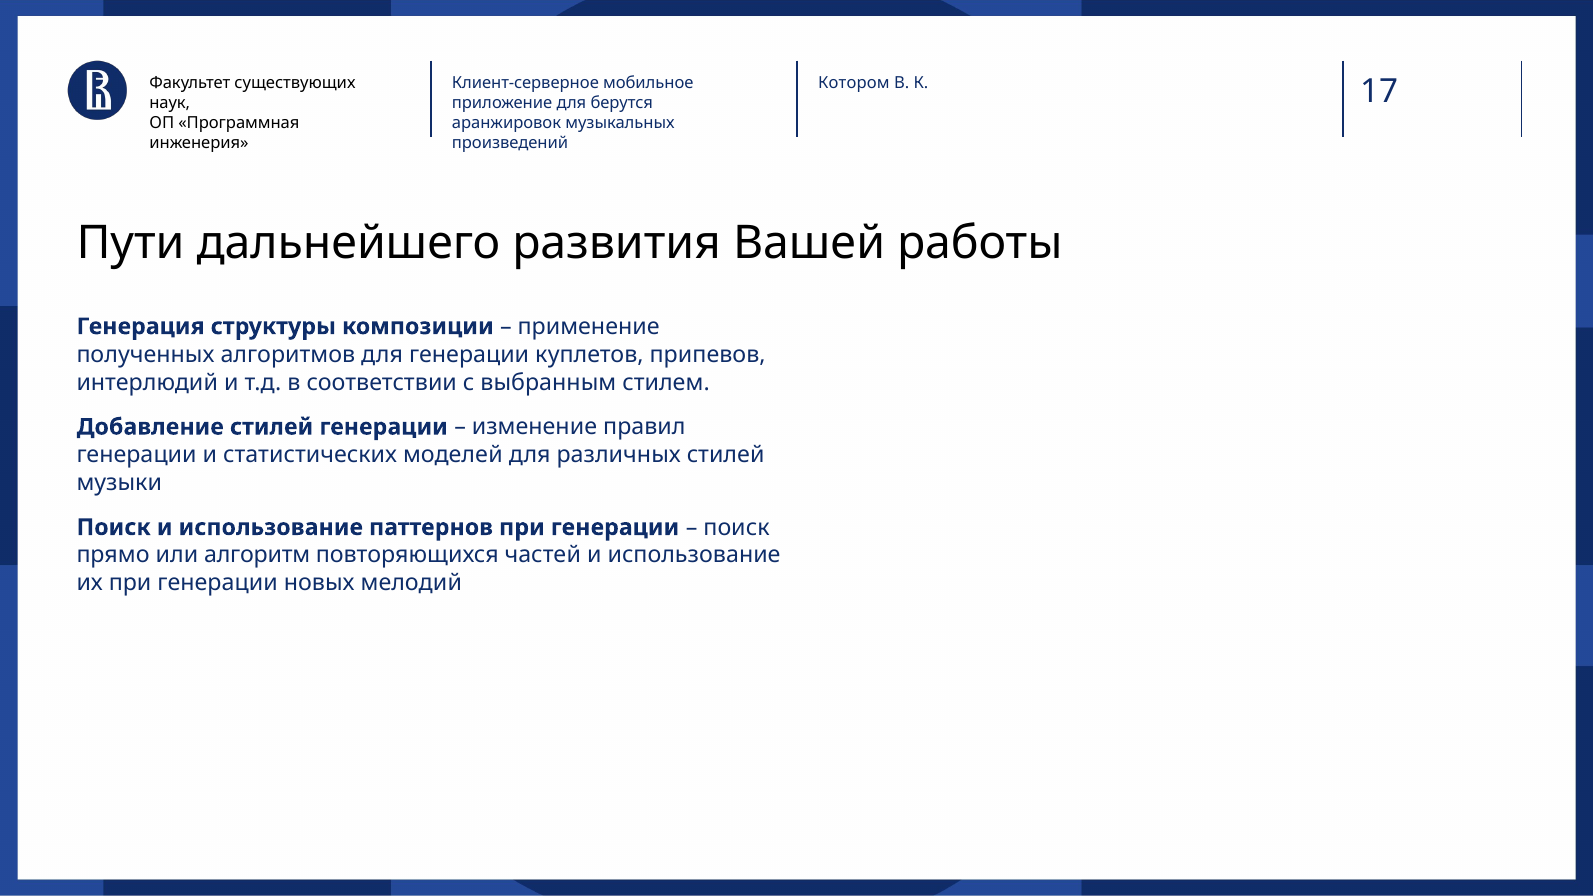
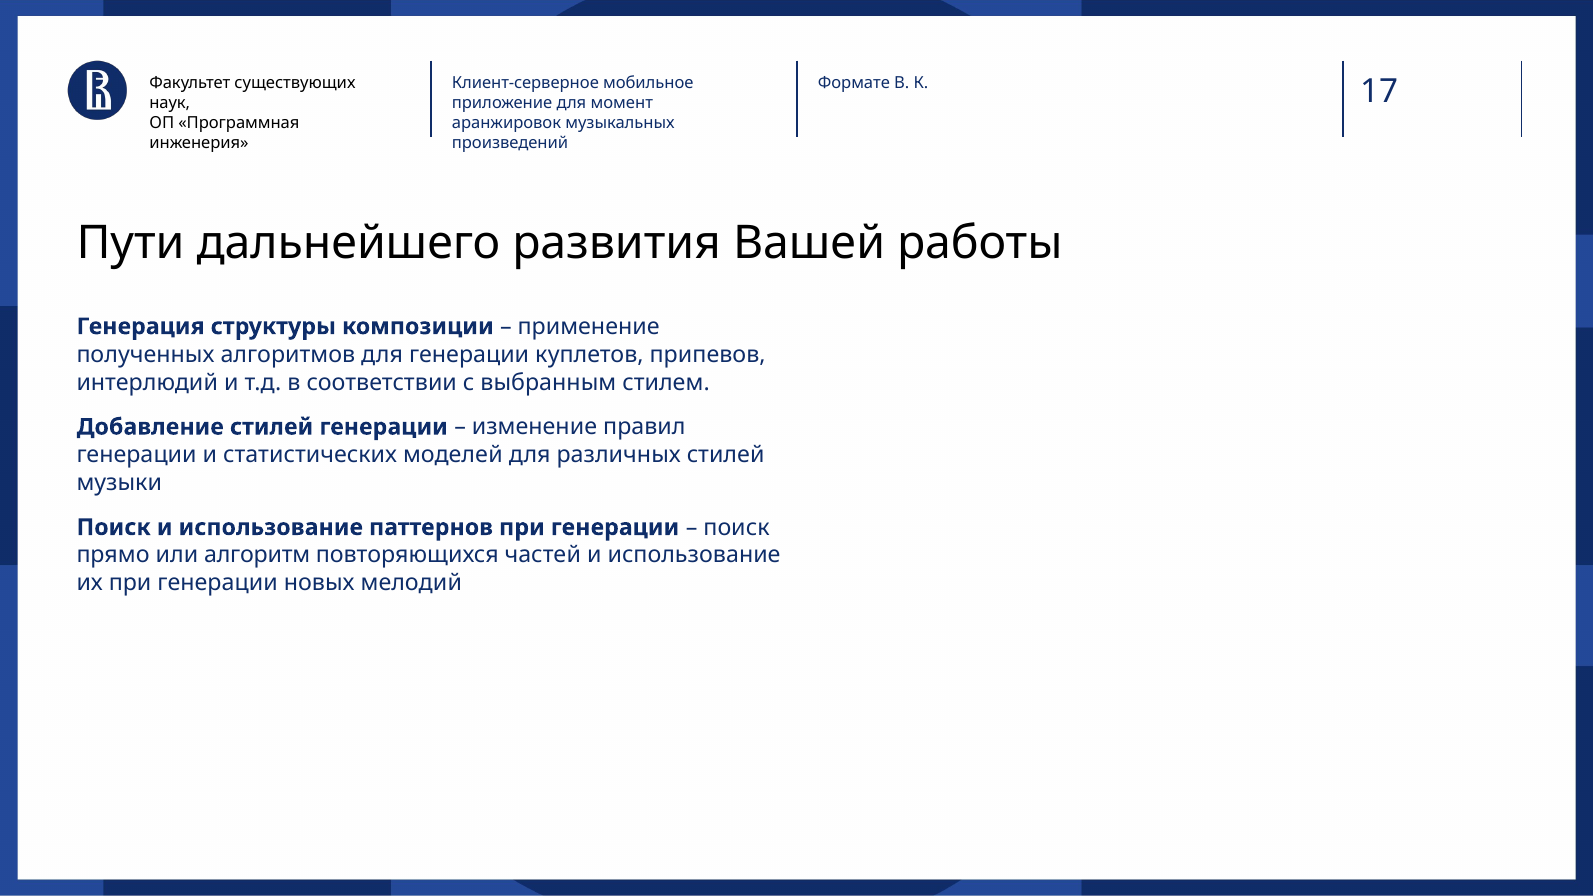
Котором: Котором -> Формате
берутся: берутся -> момент
